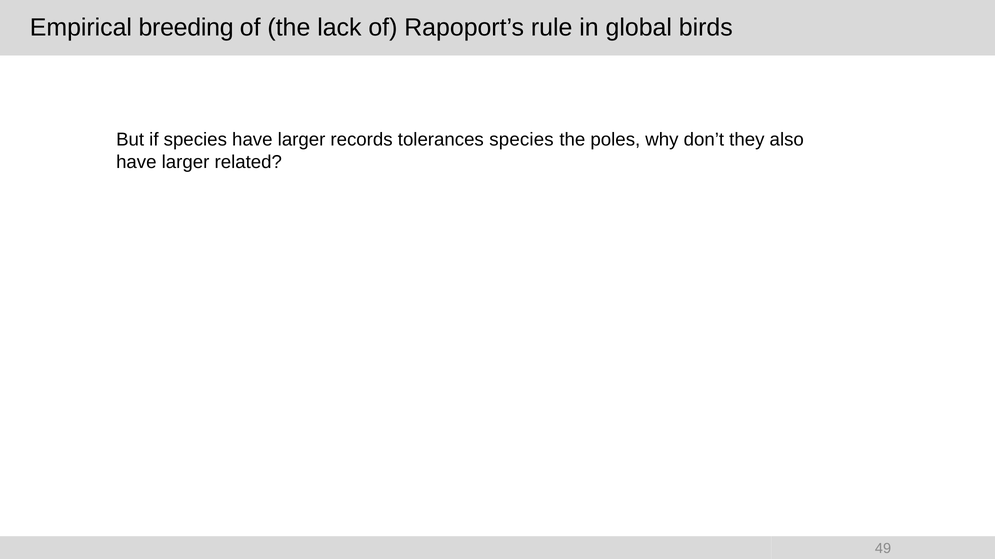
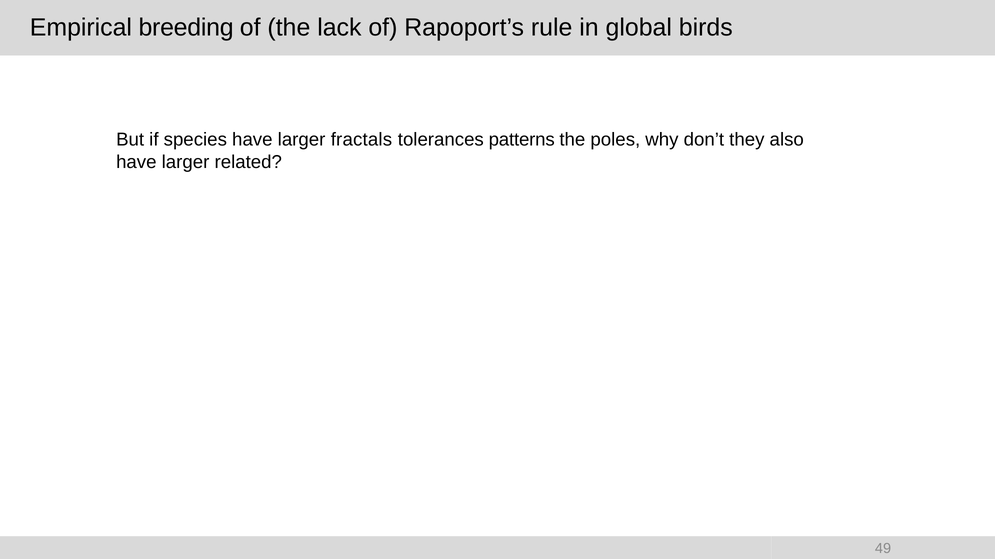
records: records -> fractals
tolerances species: species -> patterns
